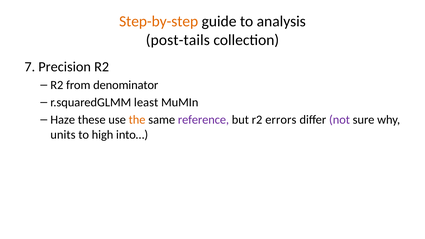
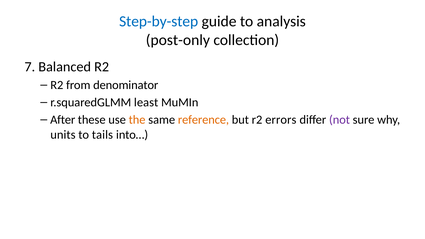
Step-by-step colour: orange -> blue
post-tails: post-tails -> post-only
Precision: Precision -> Balanced
Haze: Haze -> After
reference colour: purple -> orange
high: high -> tails
